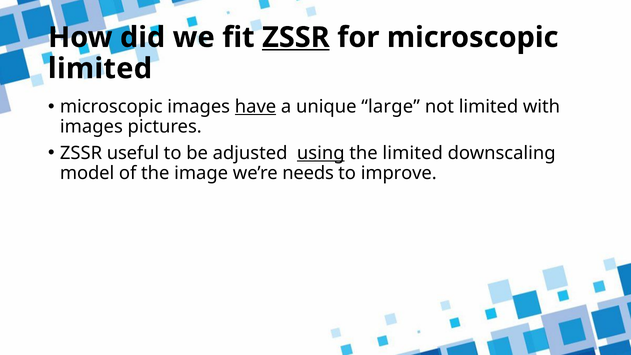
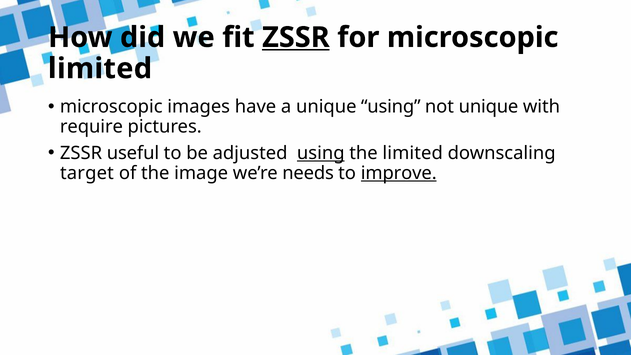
have underline: present -> none
unique large: large -> using
not limited: limited -> unique
images at (91, 127): images -> require
model: model -> target
improve underline: none -> present
